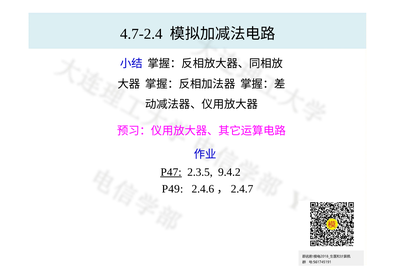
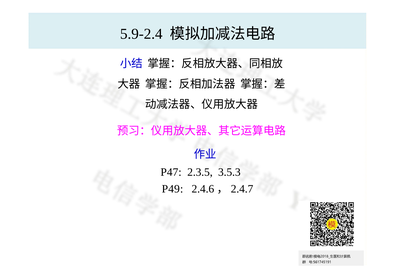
4.7-2.4: 4.7-2.4 -> 5.9-2.4
P47 underline: present -> none
9.4.2: 9.4.2 -> 3.5.3
